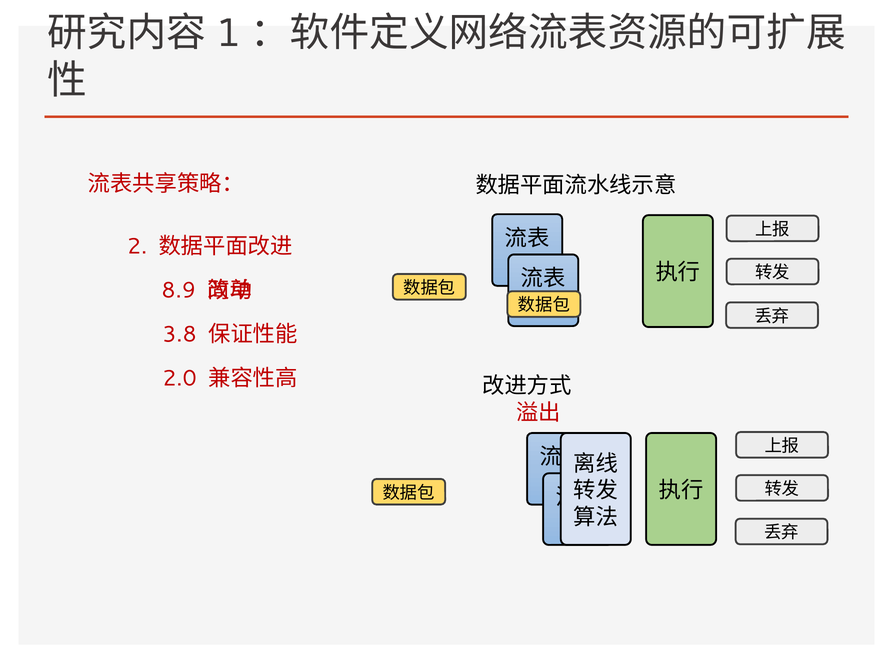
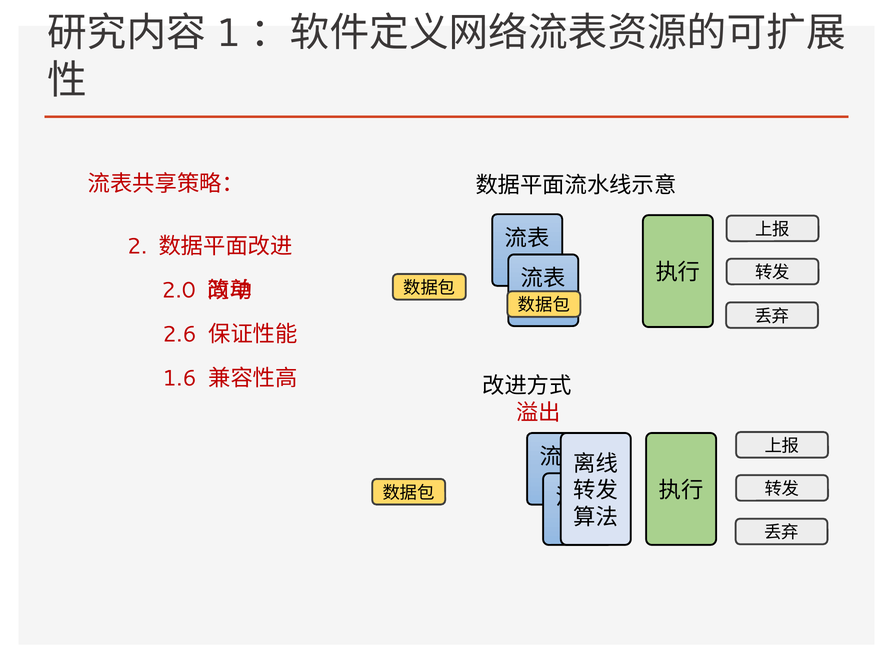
8.9: 8.9 -> 2.0
3.8: 3.8 -> 2.6
2.0: 2.0 -> 1.6
